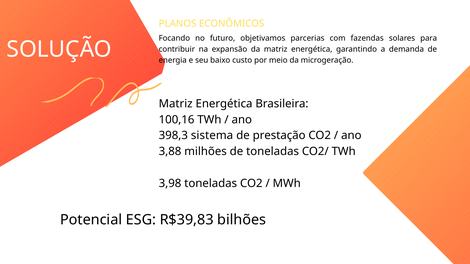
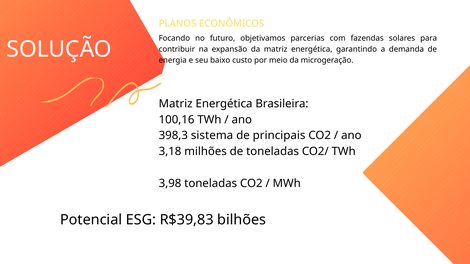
prestação: prestação -> principais
3,88: 3,88 -> 3,18
